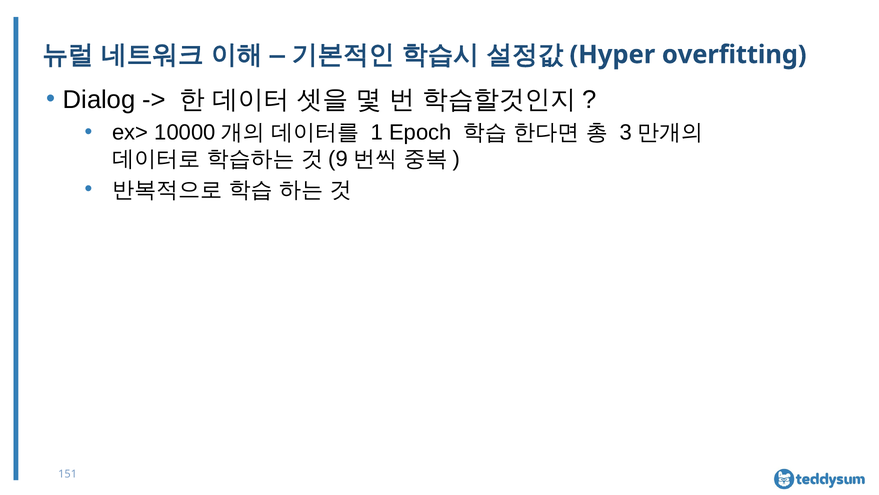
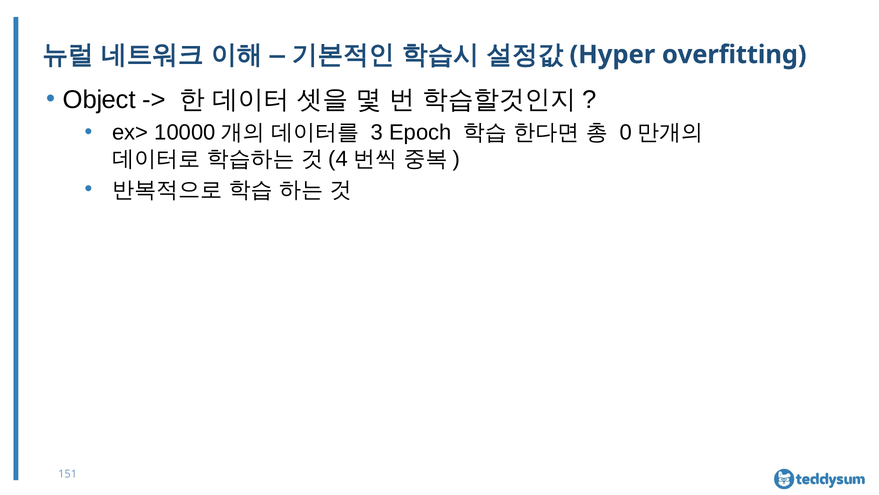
Dialog: Dialog -> Object
1: 1 -> 3
3: 3 -> 0
9: 9 -> 4
